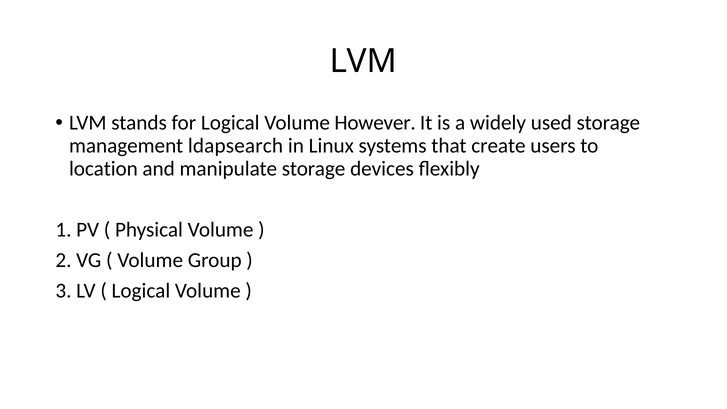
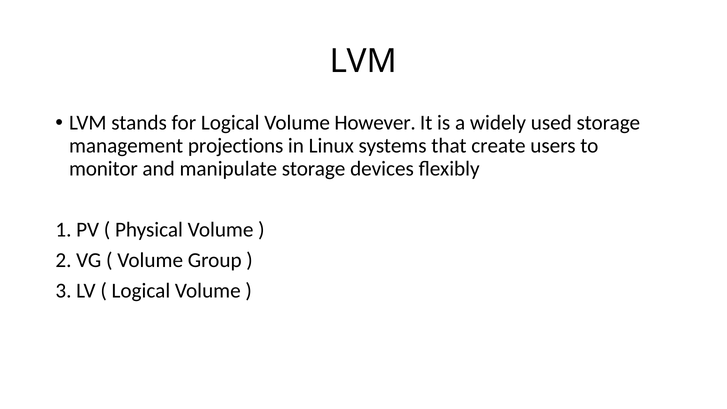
ldapsearch: ldapsearch -> projections
location: location -> monitor
